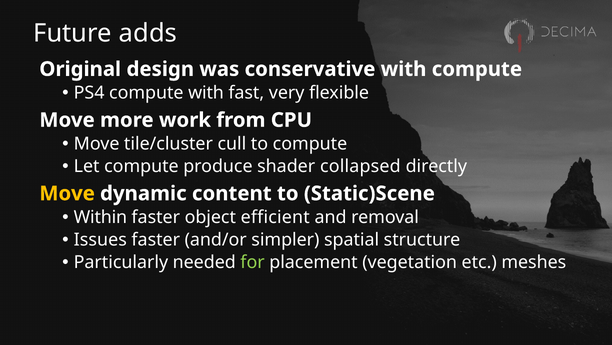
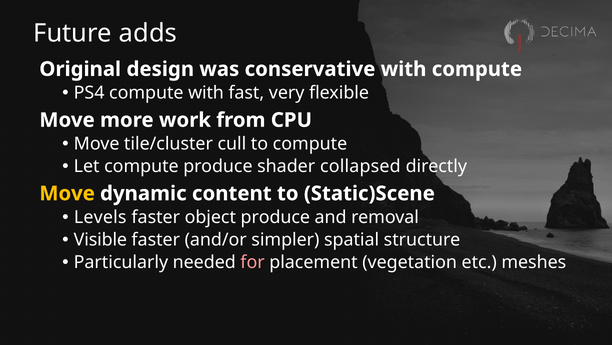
Within: Within -> Levels
object efficient: efficient -> produce
Issues: Issues -> Visible
for colour: light green -> pink
